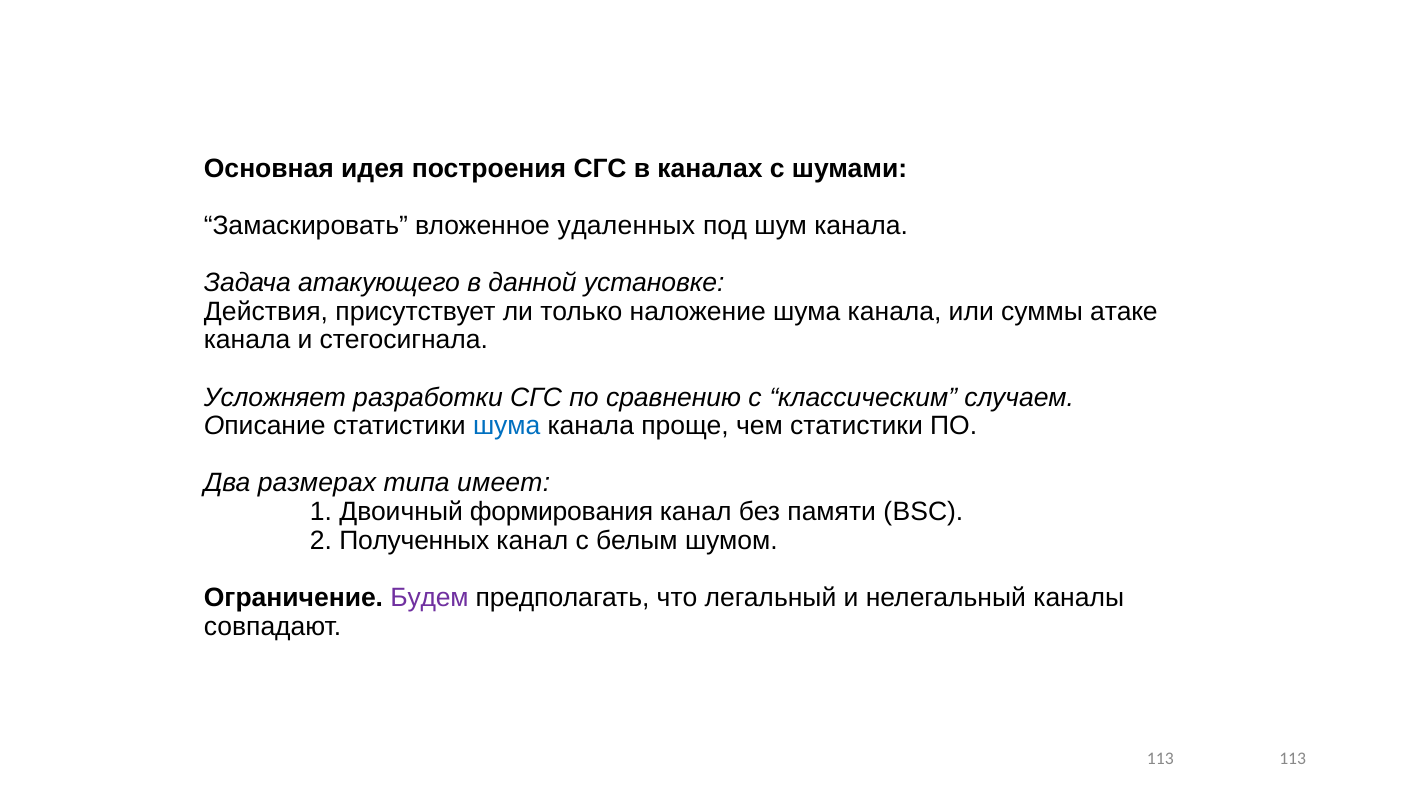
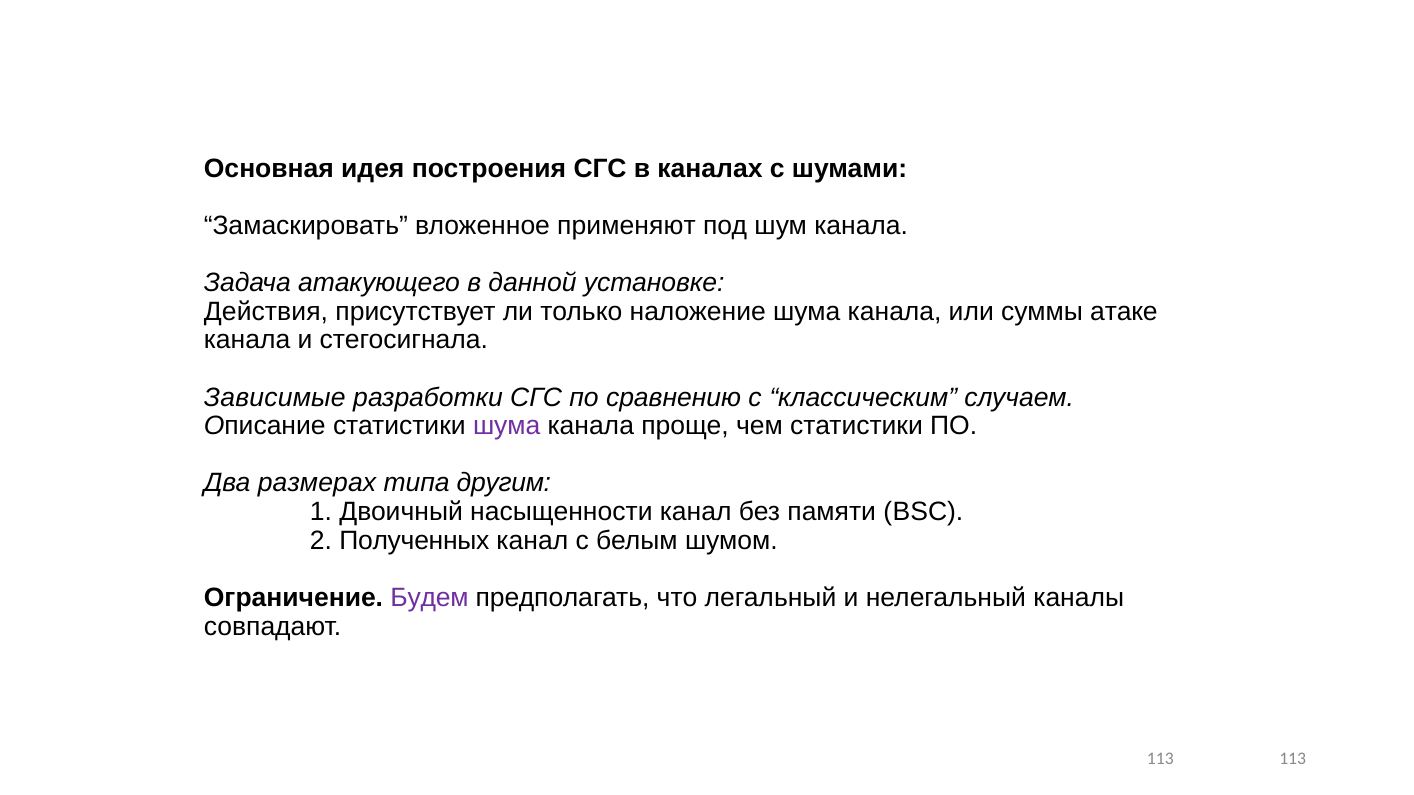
удаленных: удаленных -> применяют
Усложняет: Усложняет -> Зависимые
шума at (507, 426) colour: blue -> purple
имеет: имеет -> другим
формирования: формирования -> насыщенности
